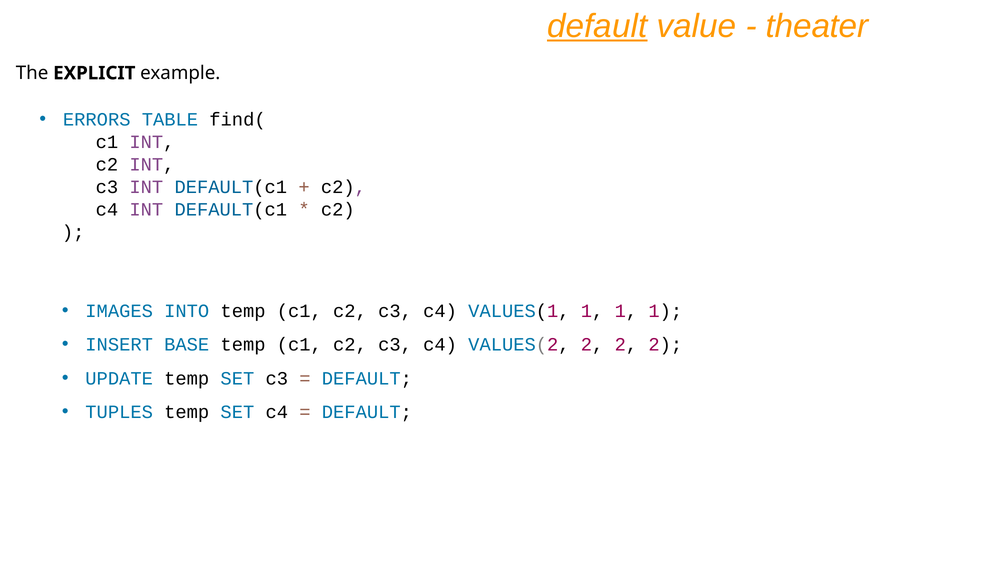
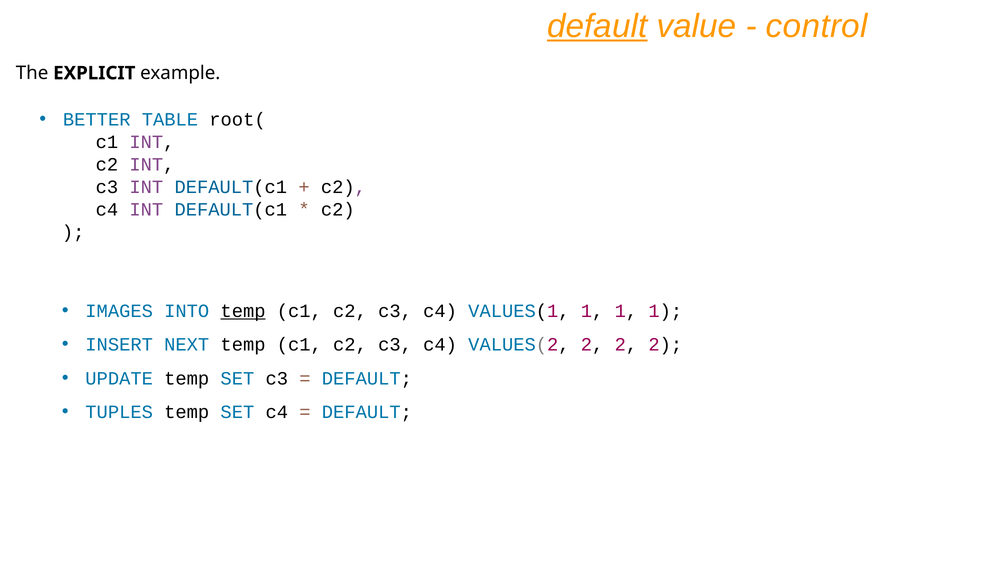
theater: theater -> control
ERRORS: ERRORS -> BETTER
find(: find( -> root(
temp at (243, 311) underline: none -> present
BASE: BASE -> NEXT
